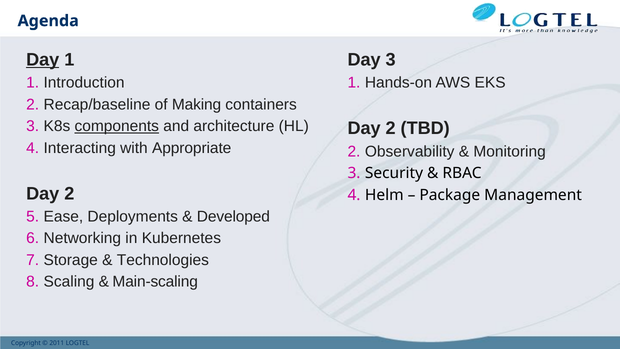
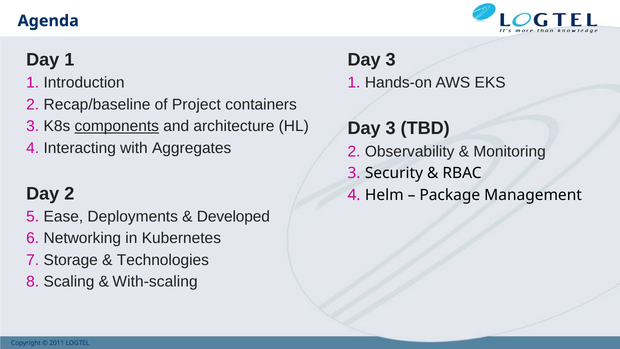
Day at (43, 60) underline: present -> none
Making: Making -> Project
2 at (391, 128): 2 -> 3
Appropriate: Appropriate -> Aggregates
Main-scaling: Main-scaling -> With-scaling
